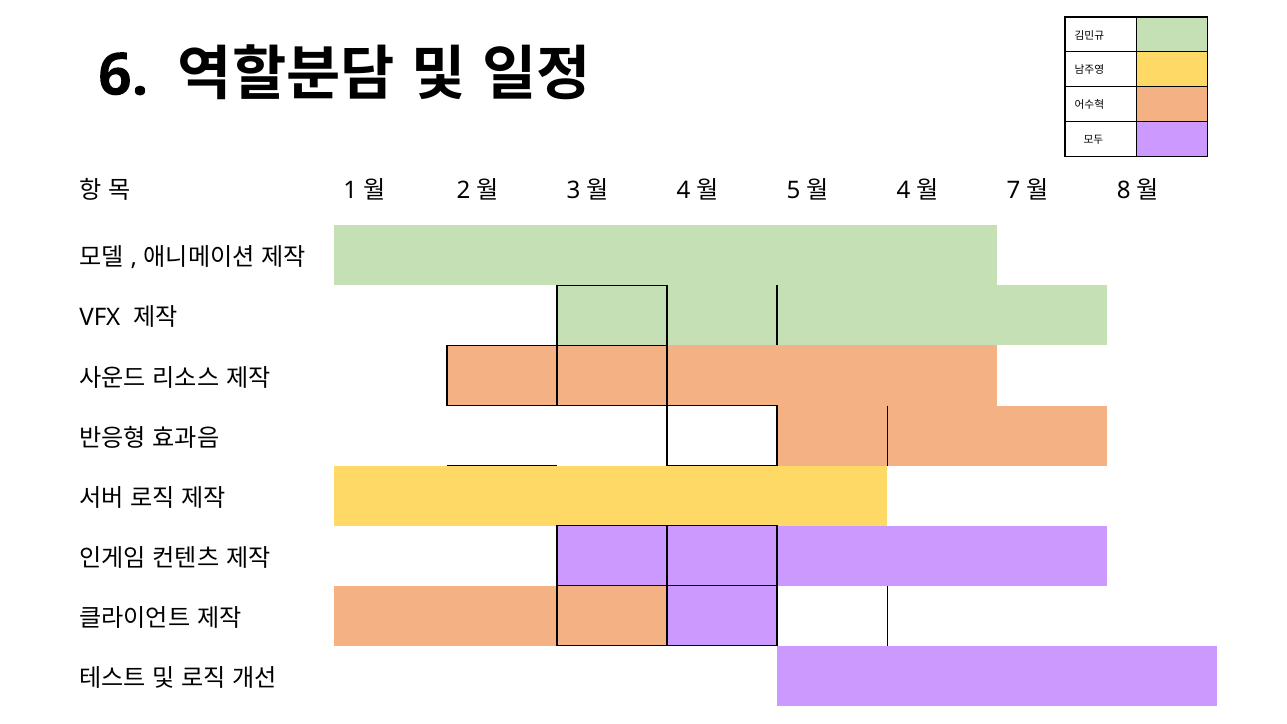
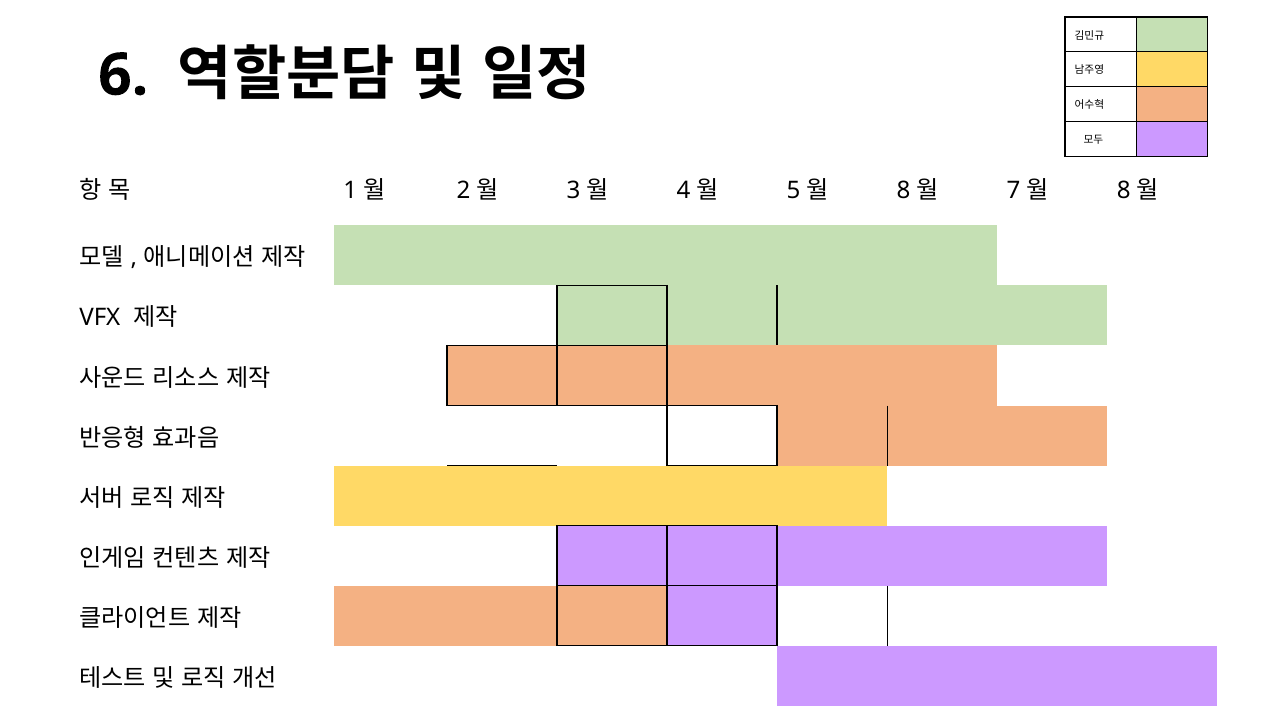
4 at (904, 190): 4 -> 8
